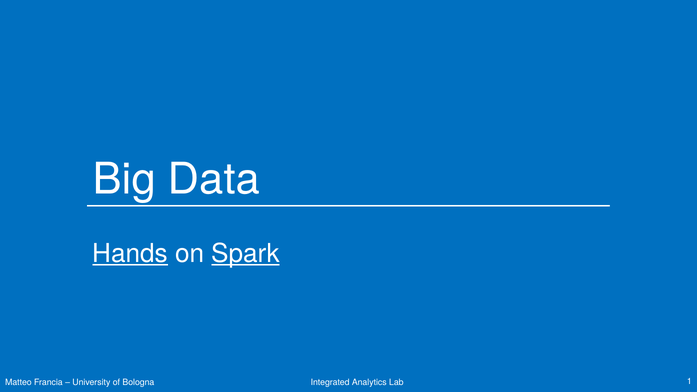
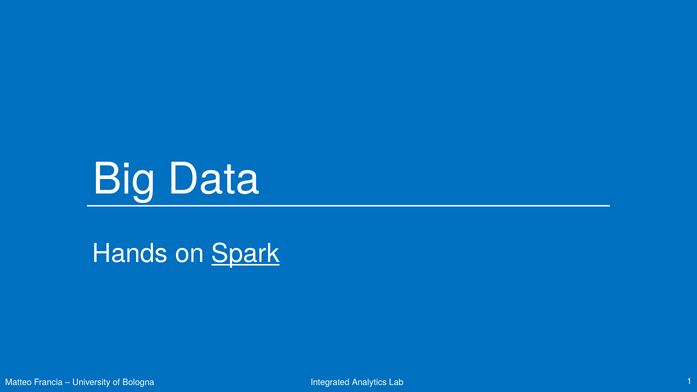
Hands underline: present -> none
